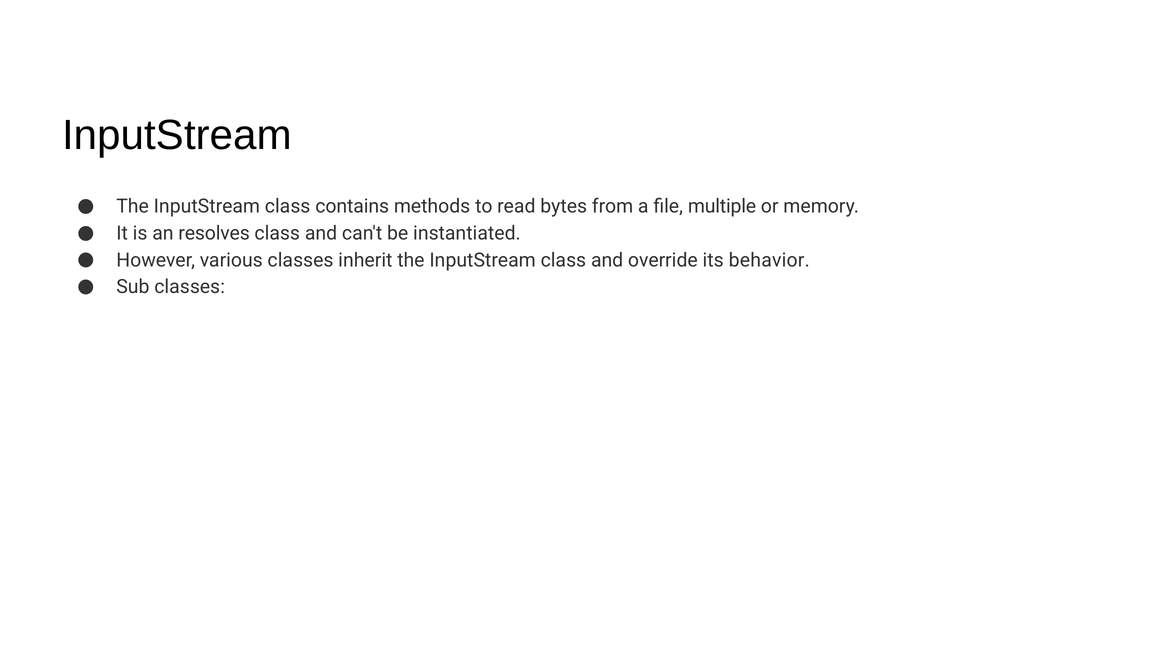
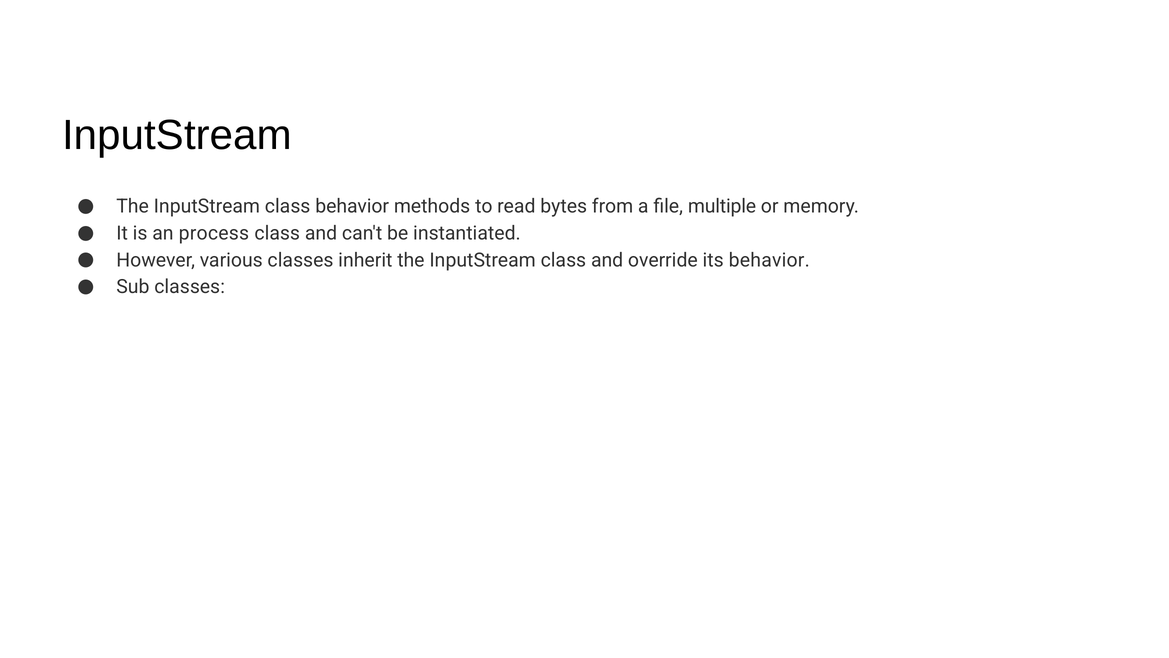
class contains: contains -> behavior
resolves: resolves -> process
